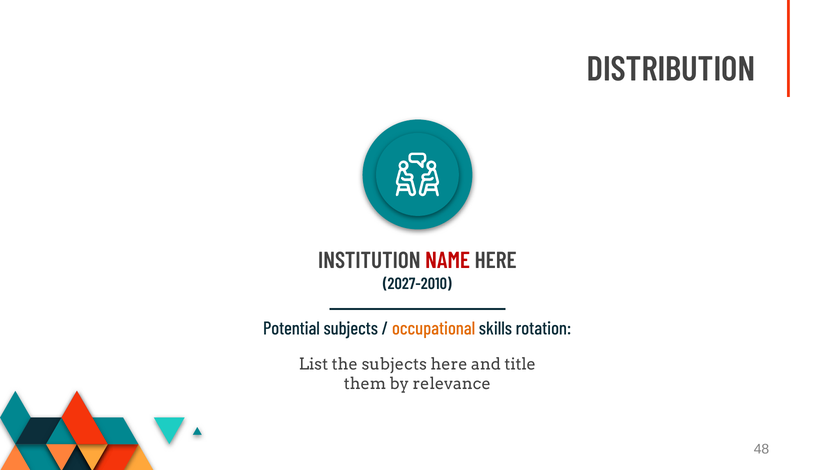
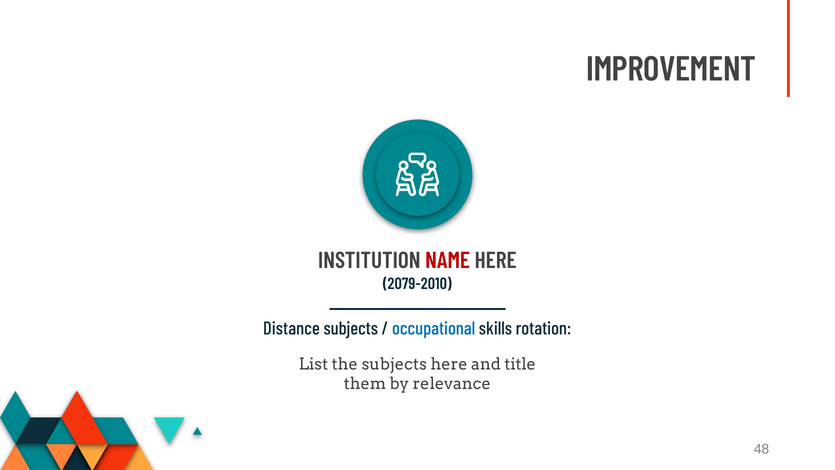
DISTRIBUTION: DISTRIBUTION -> IMPROVEMENT
2027-2010: 2027-2010 -> 2079-2010
Potential: Potential -> Distance
occupational colour: orange -> blue
